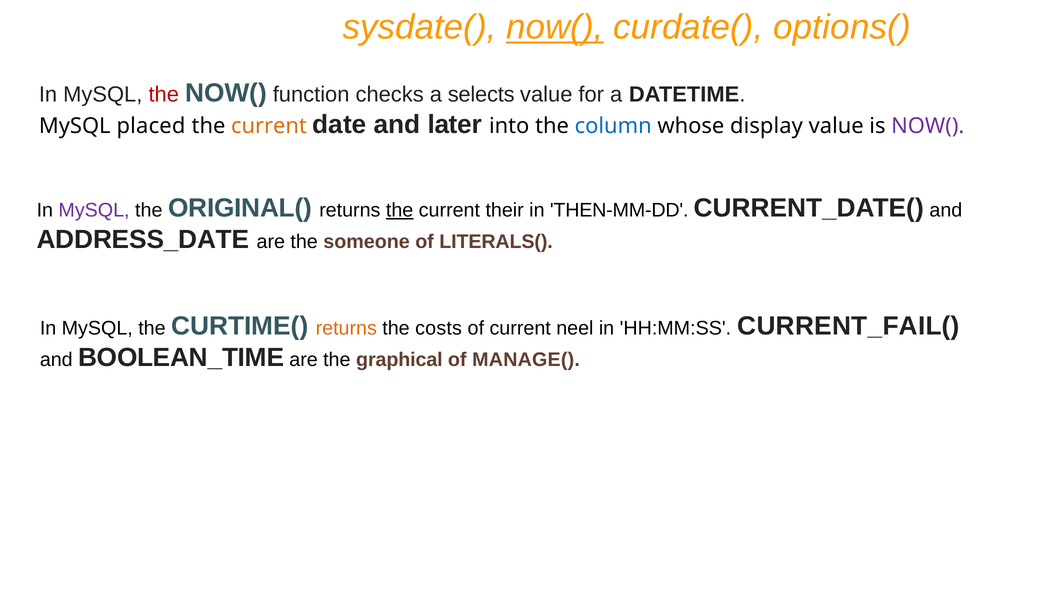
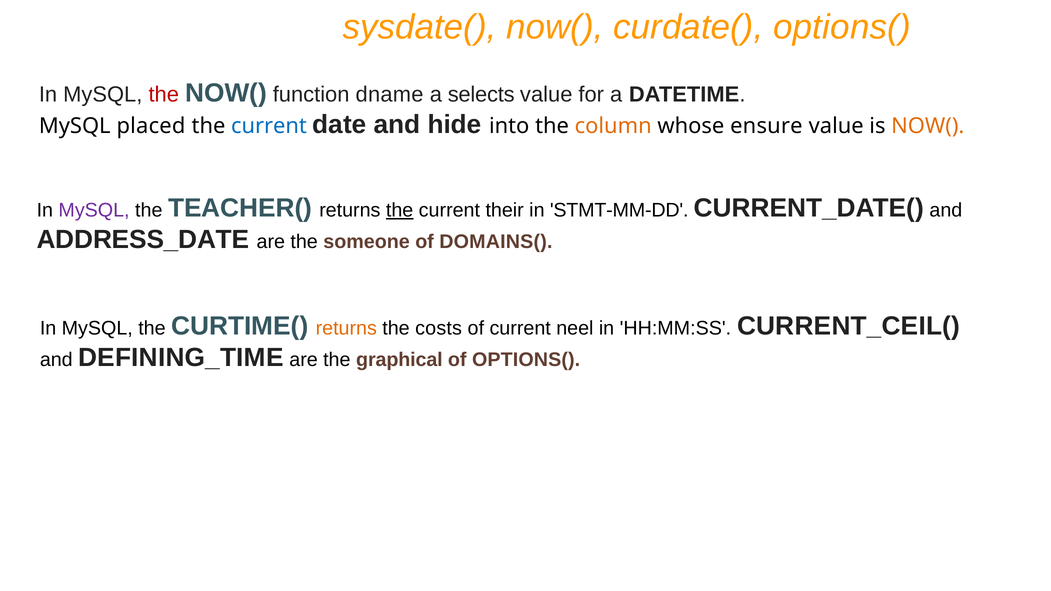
now( at (555, 27) underline: present -> none
checks: checks -> dname
current at (269, 126) colour: orange -> blue
later: later -> hide
column colour: blue -> orange
display: display -> ensure
NOW( at (928, 126) colour: purple -> orange
ORIGINAL(: ORIGINAL( -> TEACHER(
THEN-MM-DD: THEN-MM-DD -> STMT-MM-DD
LITERALS(: LITERALS( -> DOMAINS(
CURRENT_FAIL(: CURRENT_FAIL( -> CURRENT_CEIL(
BOOLEAN_TIME: BOOLEAN_TIME -> DEFINING_TIME
of MANAGE(: MANAGE( -> OPTIONS(
